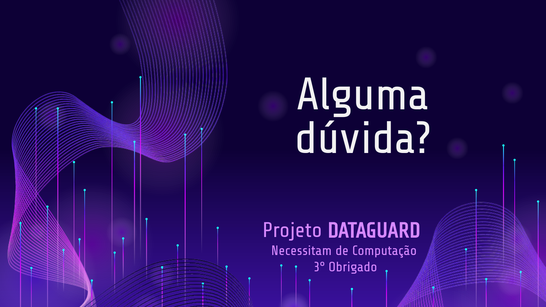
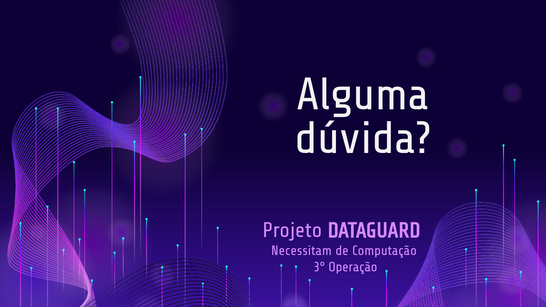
Obrigado: Obrigado -> Operação
